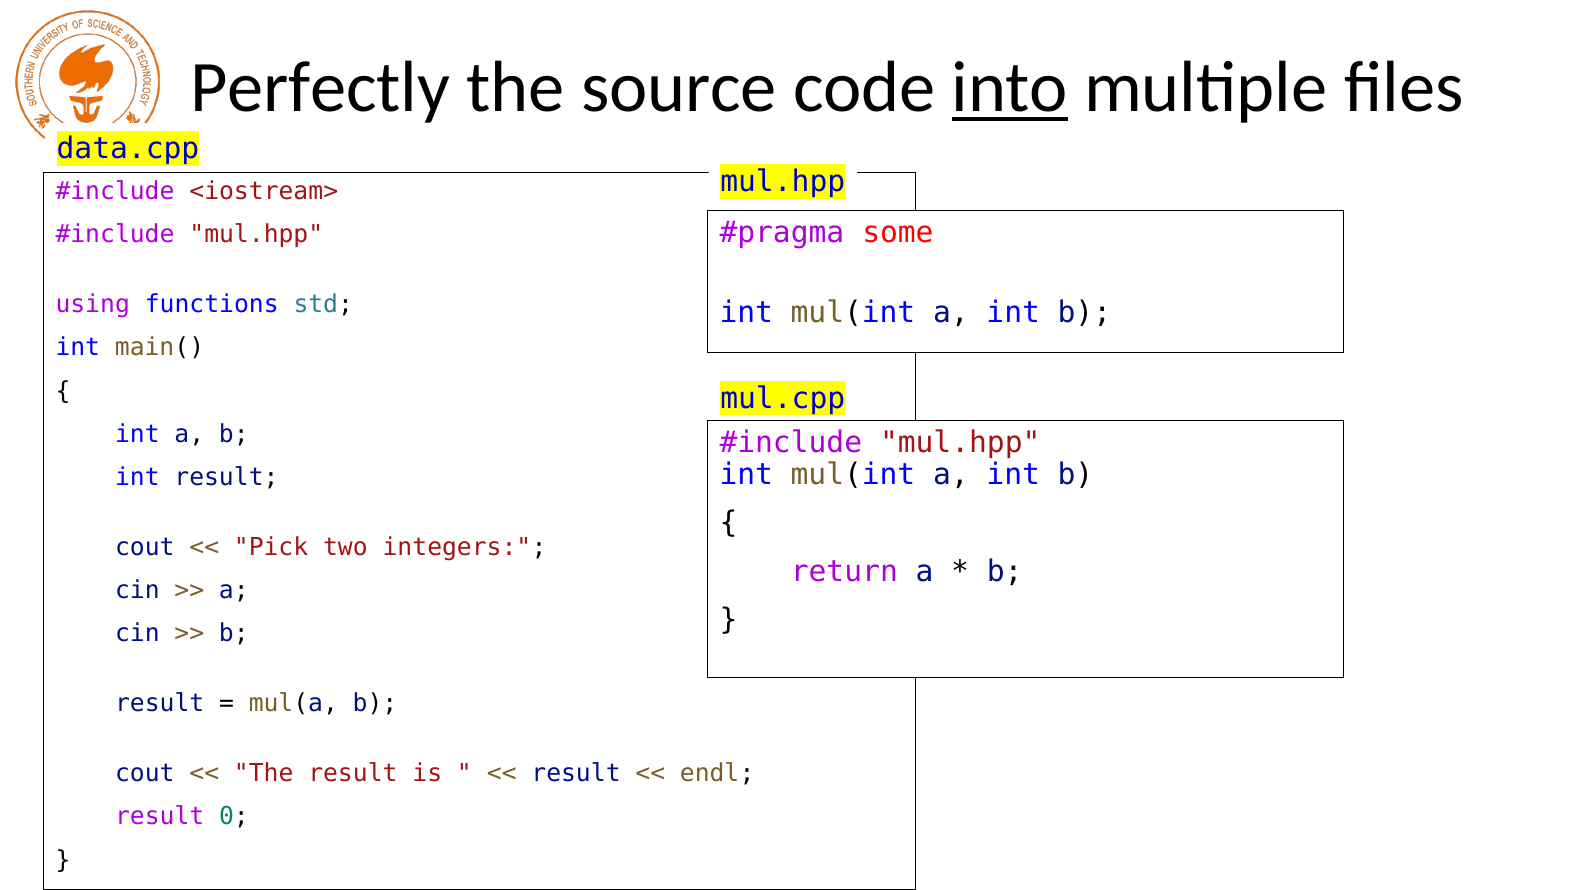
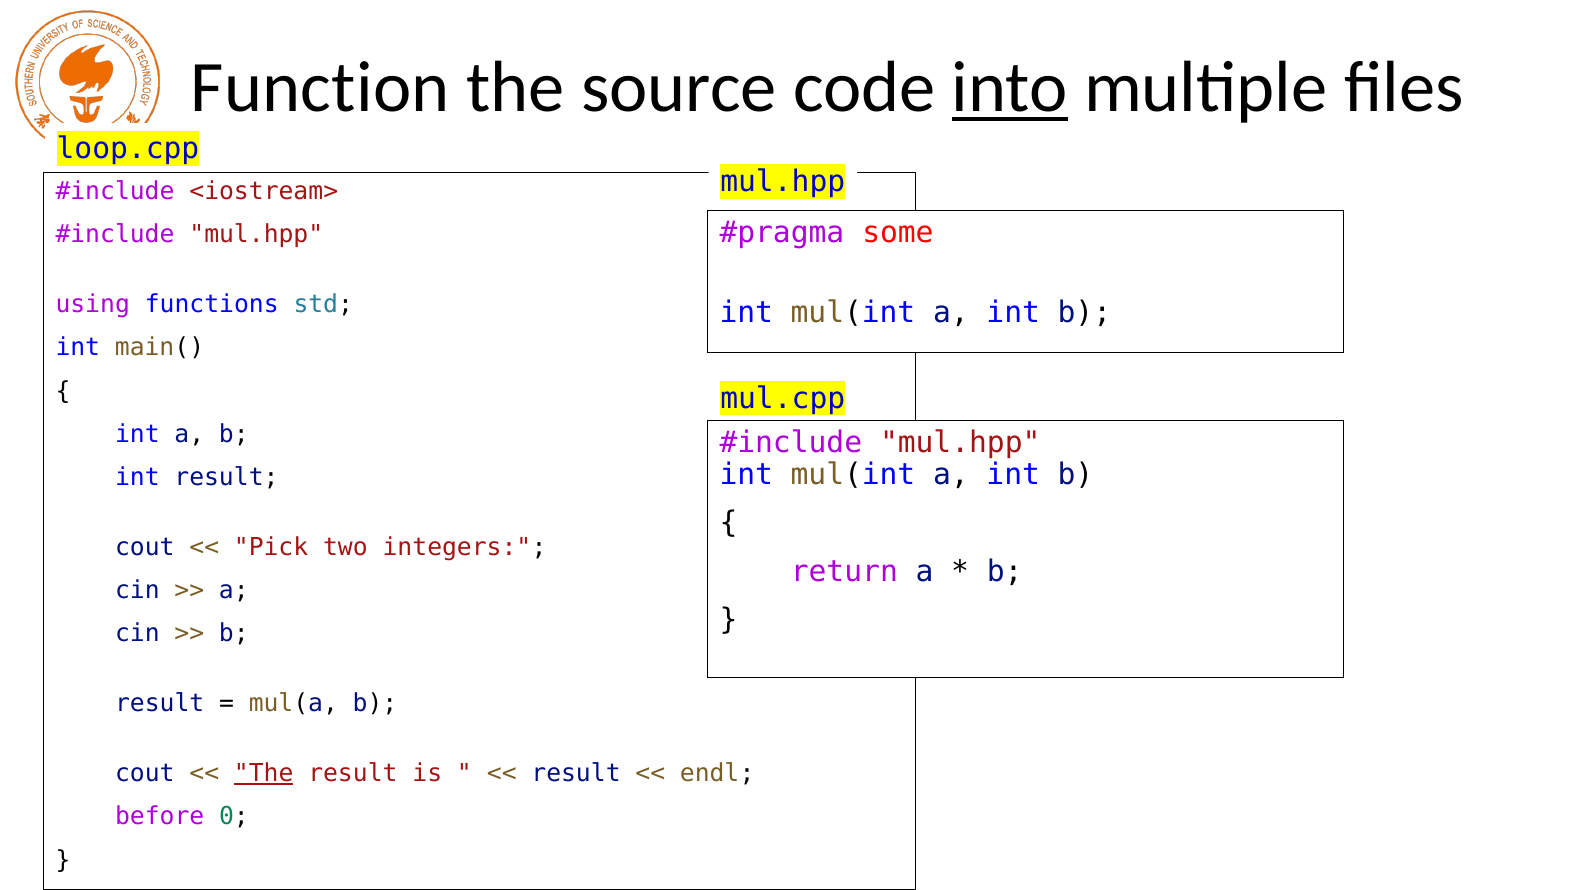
Perfectly: Perfectly -> Function
data.cpp: data.cpp -> loop.cpp
The at (264, 773) underline: none -> present
result at (160, 817): result -> before
